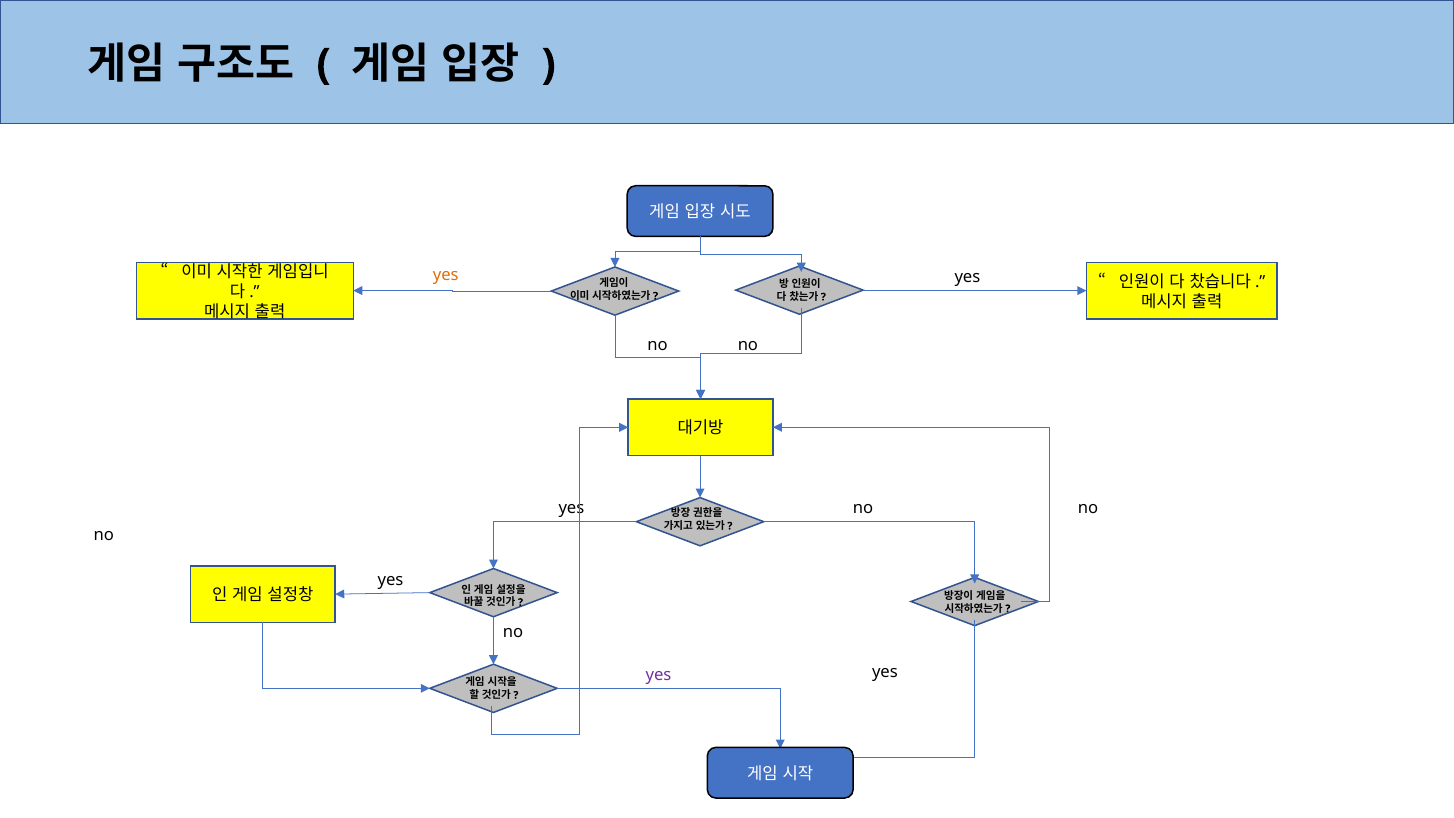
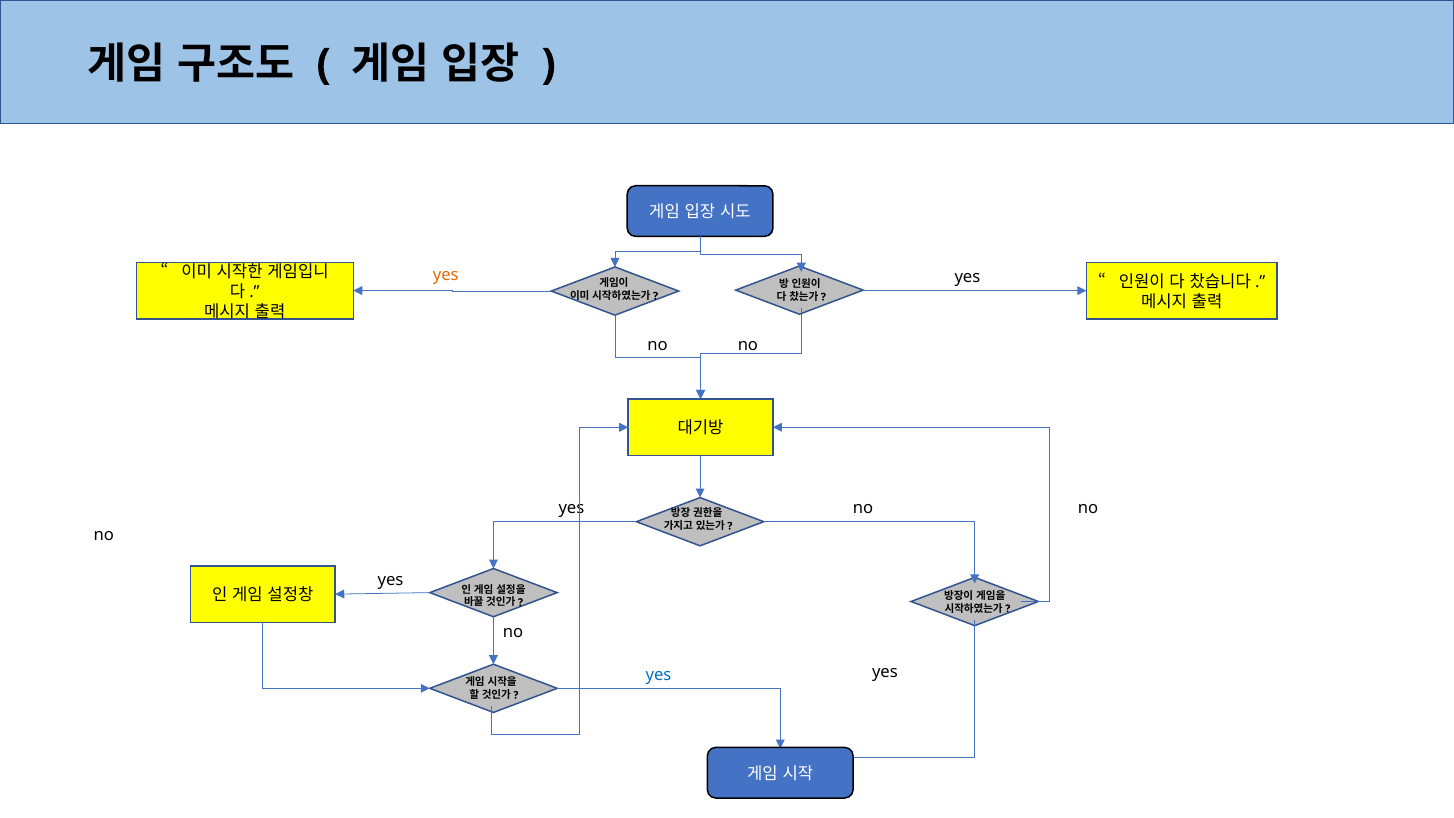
yes at (659, 675) colour: purple -> blue
